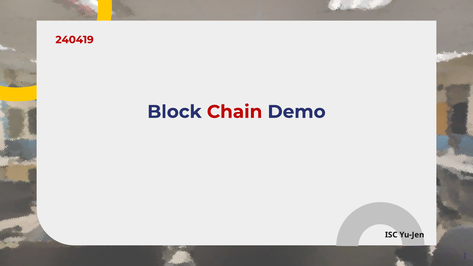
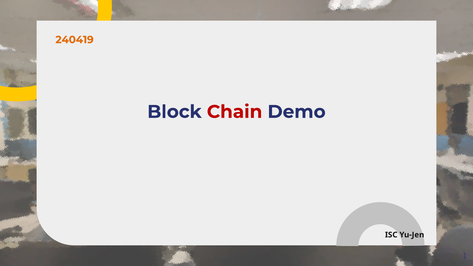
240419 colour: red -> orange
